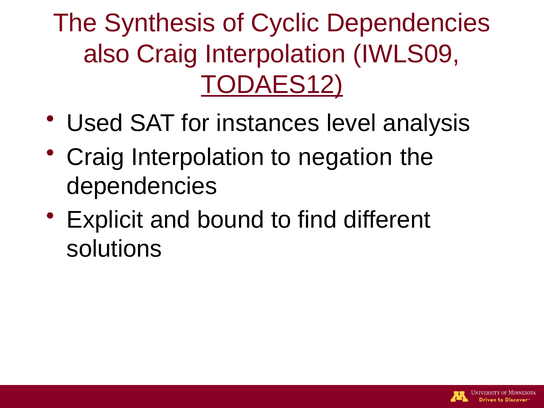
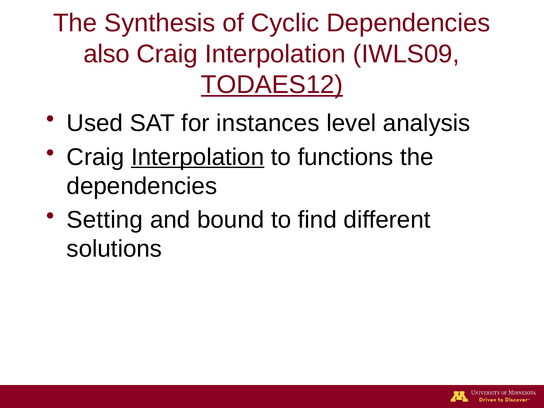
Interpolation at (198, 157) underline: none -> present
negation: negation -> functions
Explicit: Explicit -> Setting
